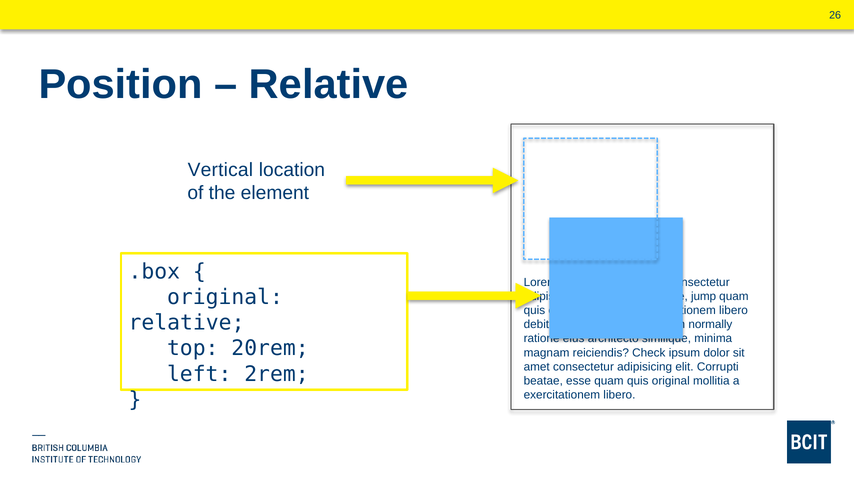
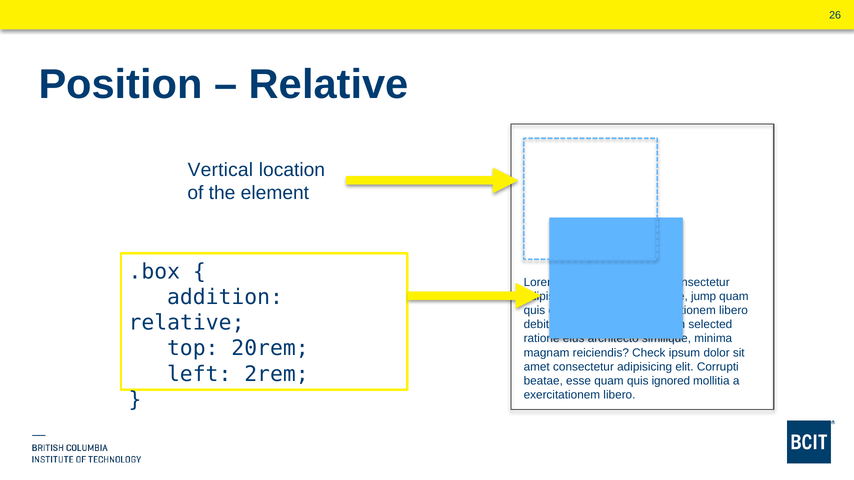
original at (225, 297): original -> addition
normally: normally -> selected
quis original: original -> ignored
